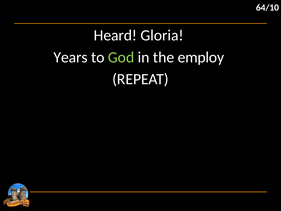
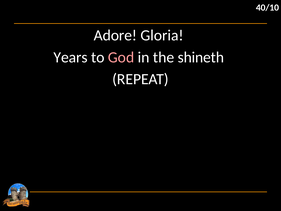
64/10: 64/10 -> 40/10
Heard: Heard -> Adore
God colour: light green -> pink
employ: employ -> shineth
